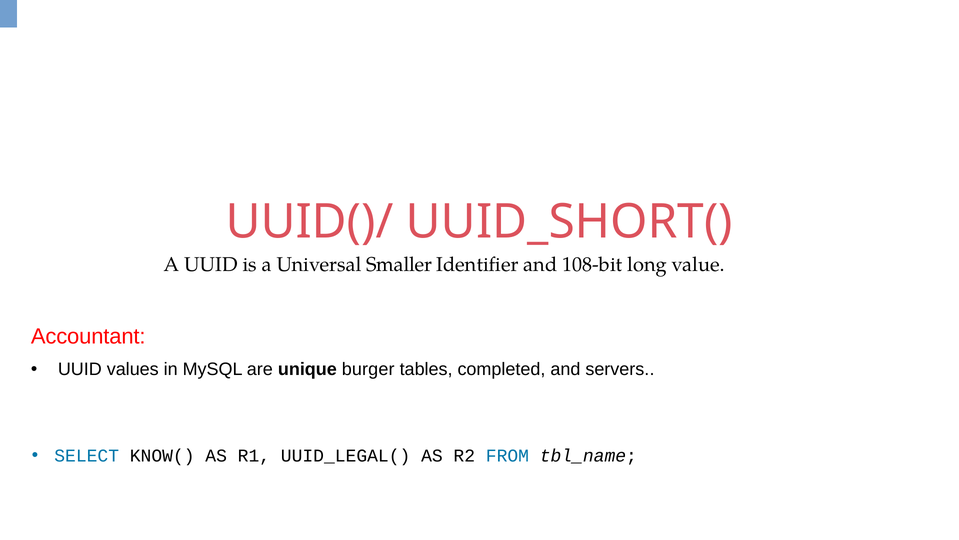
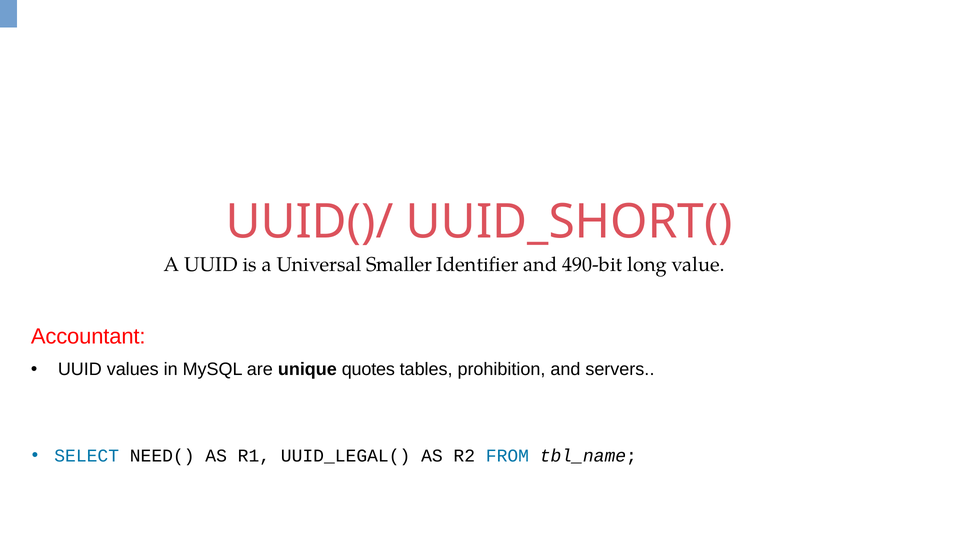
108-bit: 108-bit -> 490-bit
burger: burger -> quotes
completed: completed -> prohibition
KNOW(: KNOW( -> NEED(
